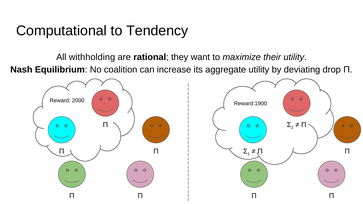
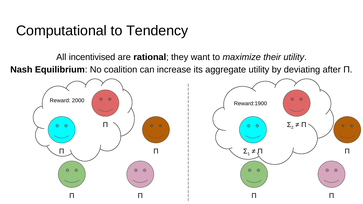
withholding: withholding -> incentivised
drop: drop -> after
